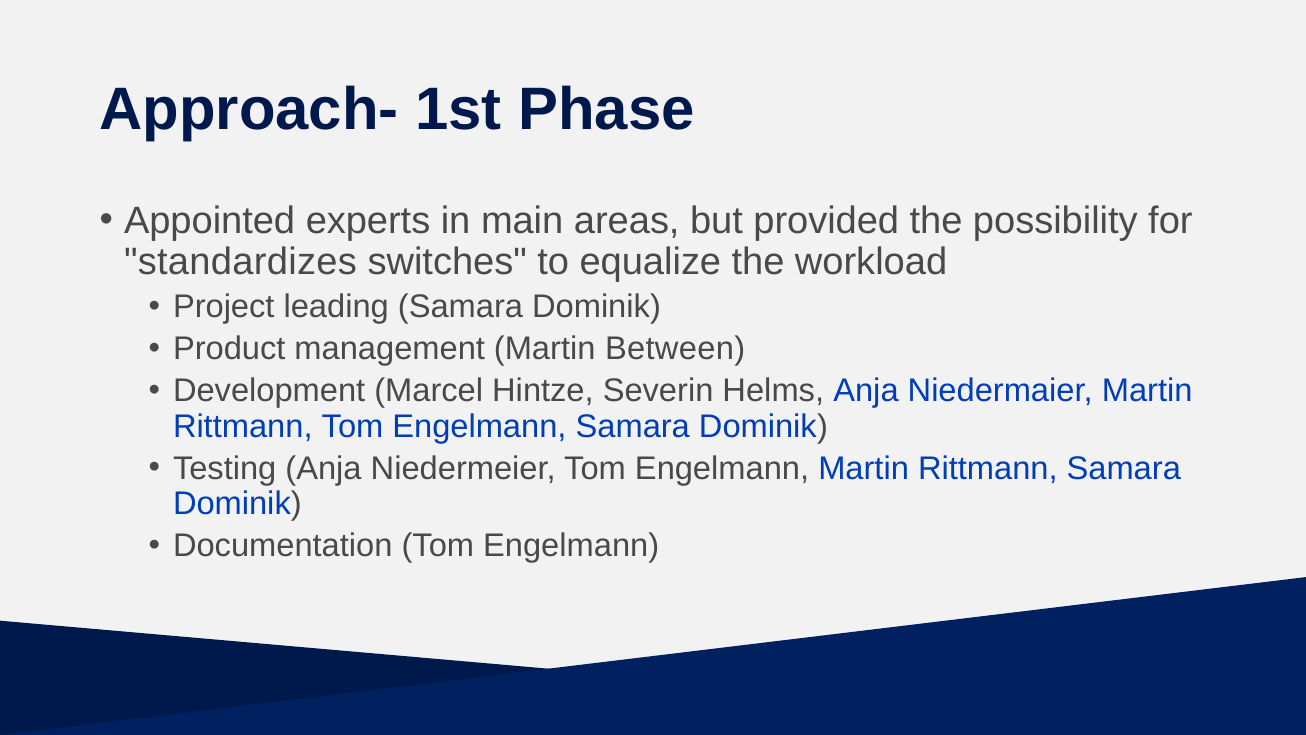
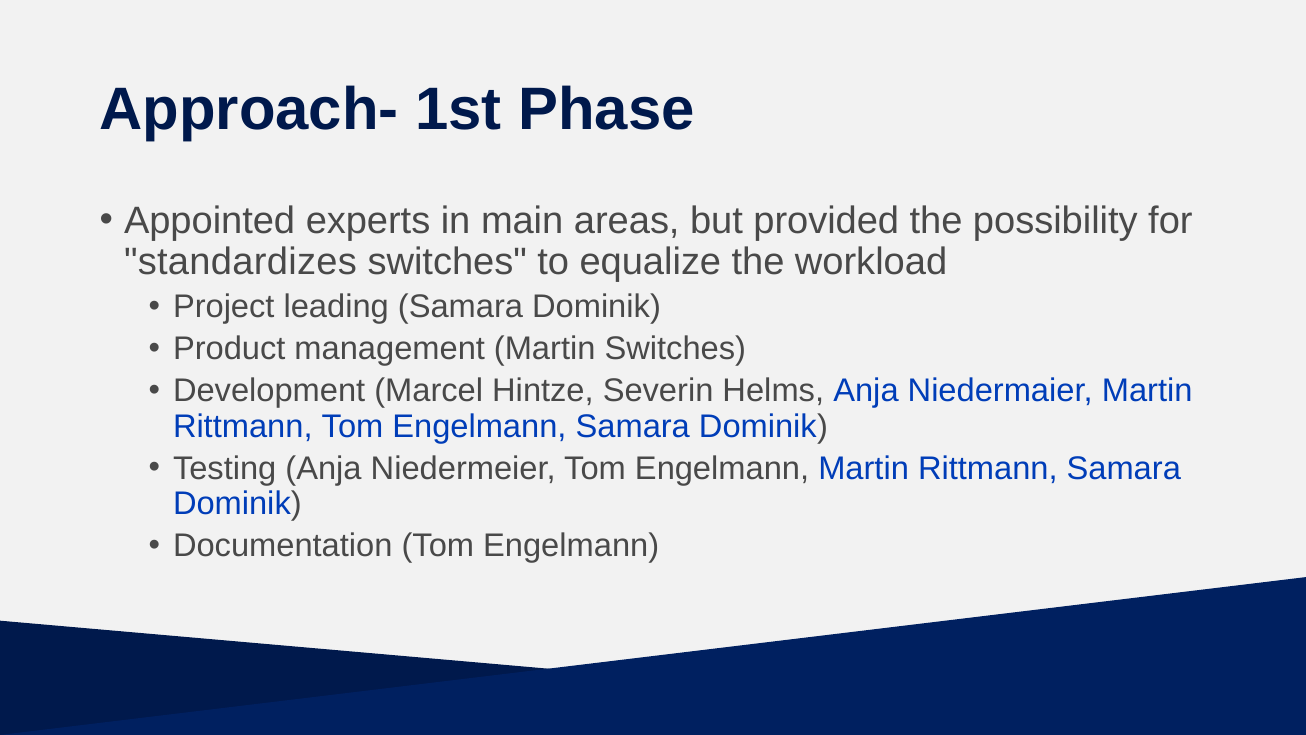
Martin Between: Between -> Switches
